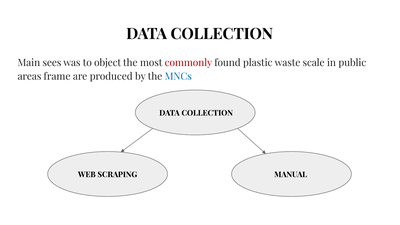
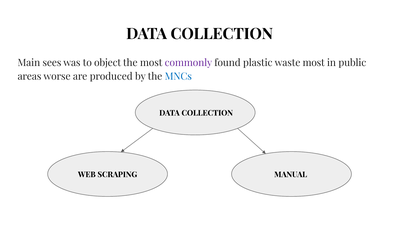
commonly colour: red -> purple
waste scale: scale -> most
frame: frame -> worse
